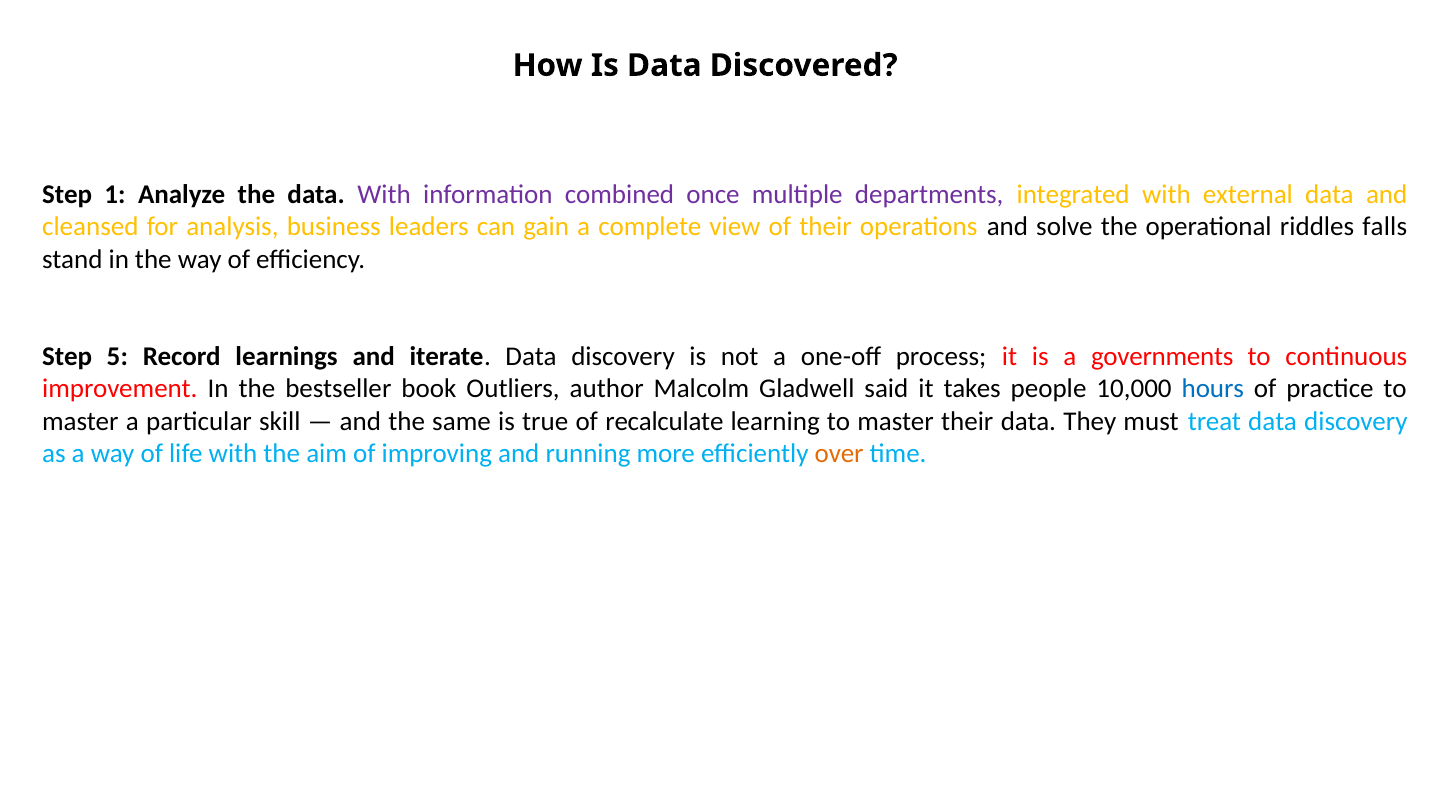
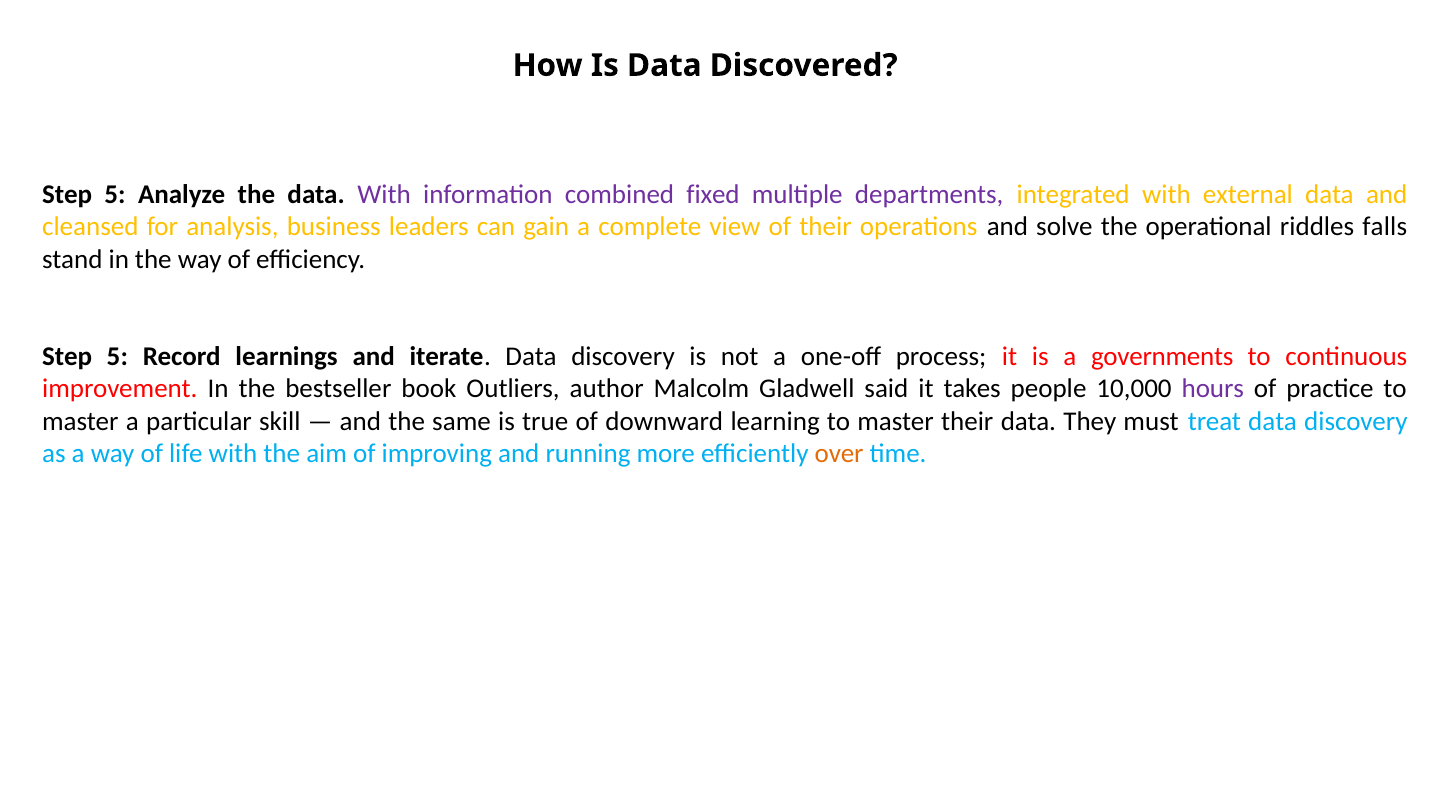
1 at (115, 194): 1 -> 5
once: once -> fixed
hours colour: blue -> purple
recalculate: recalculate -> downward
